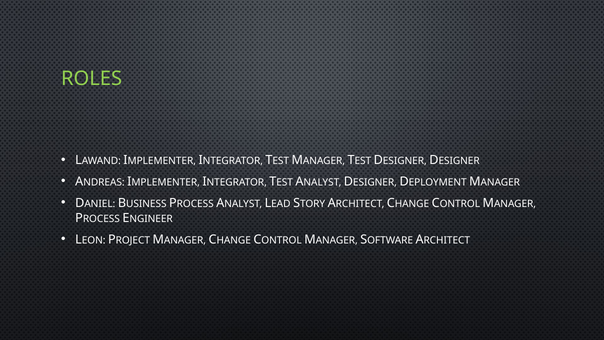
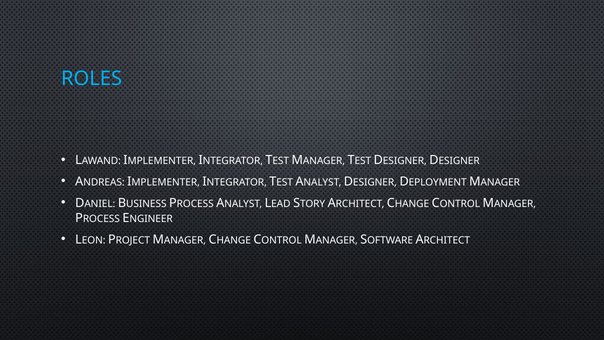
ROLES colour: light green -> light blue
